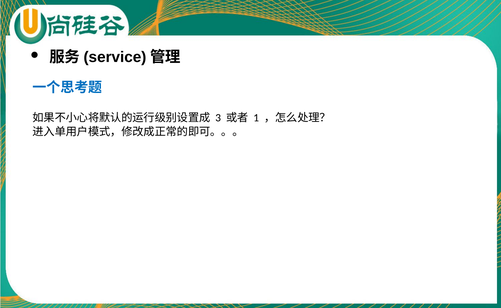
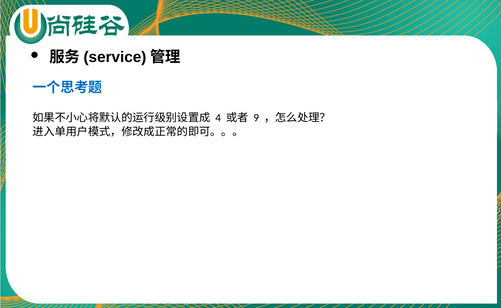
3: 3 -> 4
1: 1 -> 9
